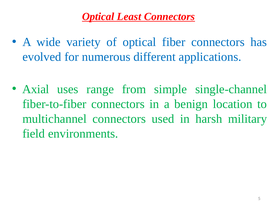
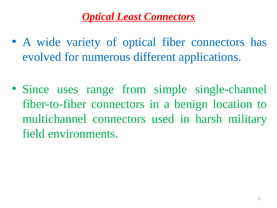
Axial: Axial -> Since
